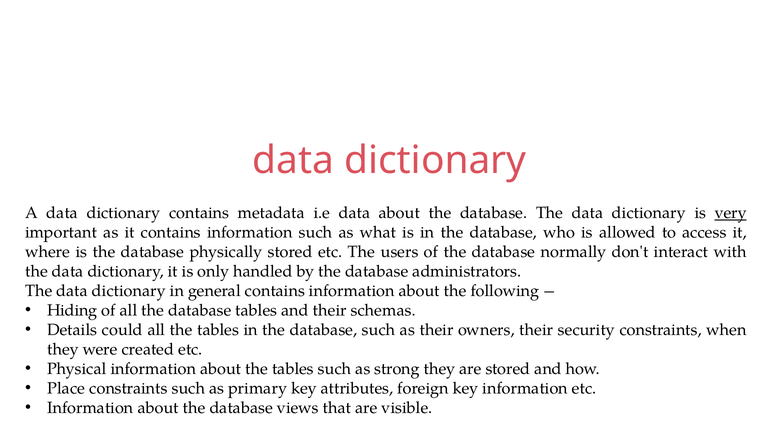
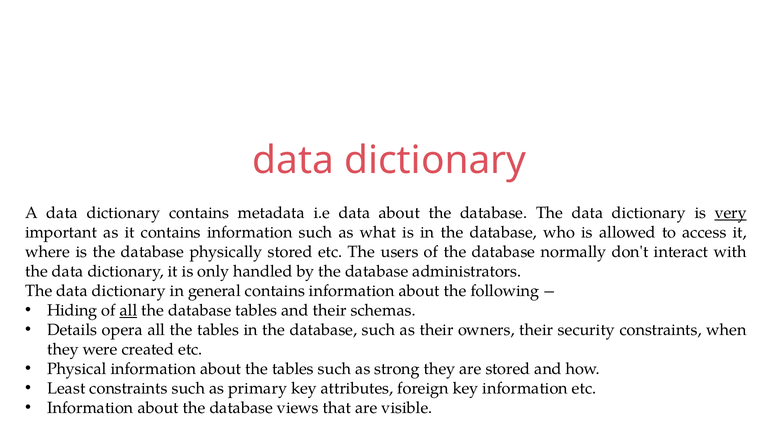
all at (128, 310) underline: none -> present
could: could -> opera
Place: Place -> Least
